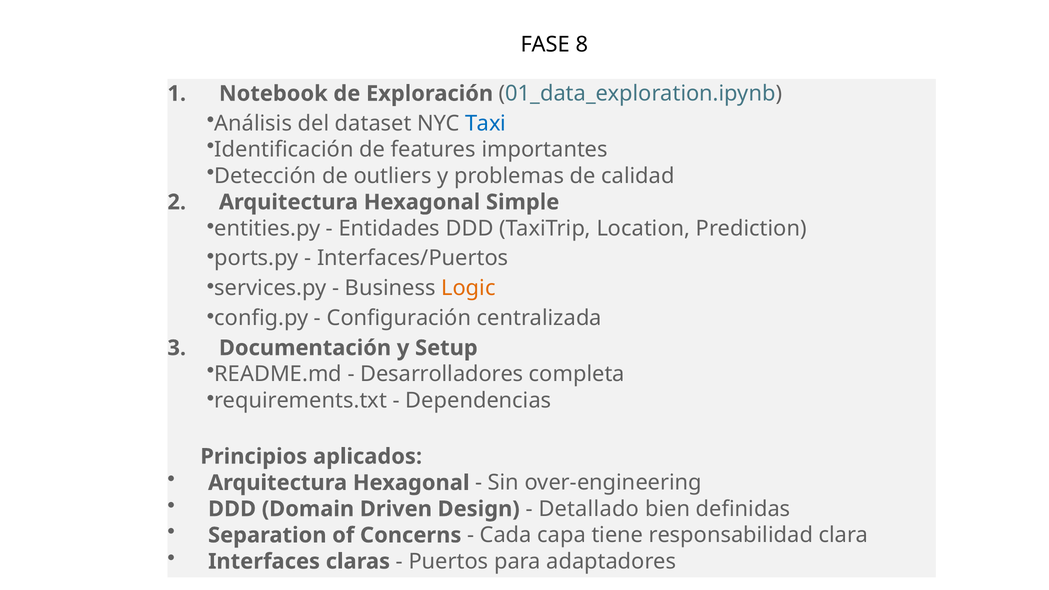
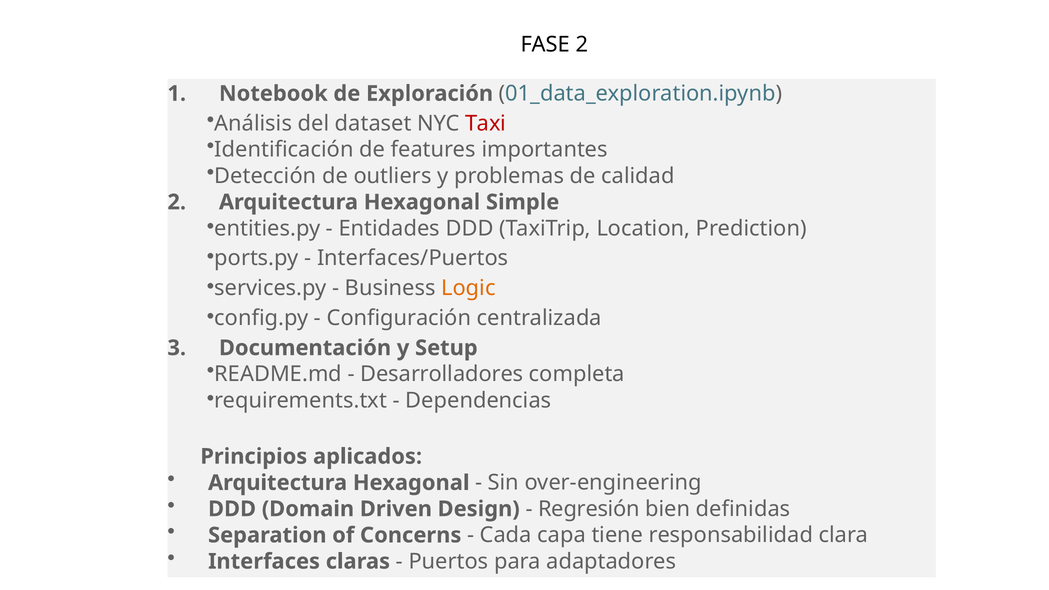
FASE 8: 8 -> 2
Taxi colour: blue -> red
Detallado: Detallado -> Regresión
